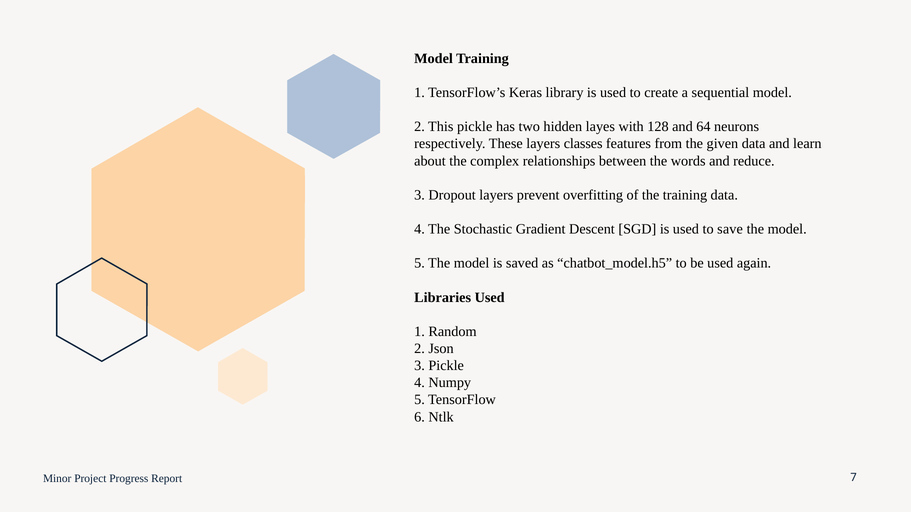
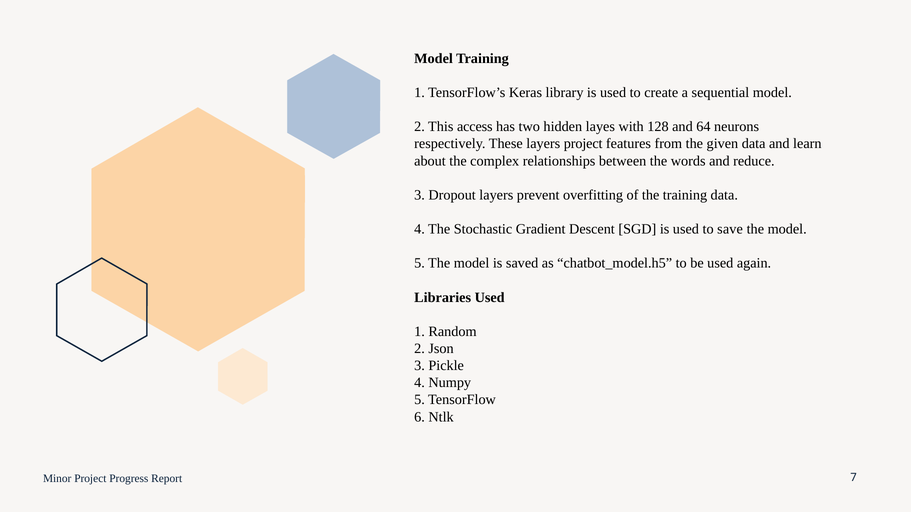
This pickle: pickle -> access
layers classes: classes -> project
